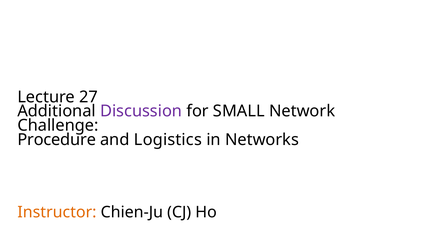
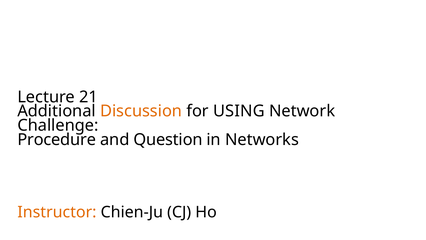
27: 27 -> 21
Discussion colour: purple -> orange
SMALL: SMALL -> USING
Logistics: Logistics -> Question
